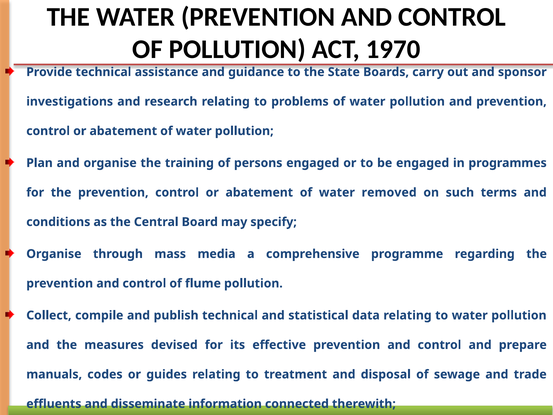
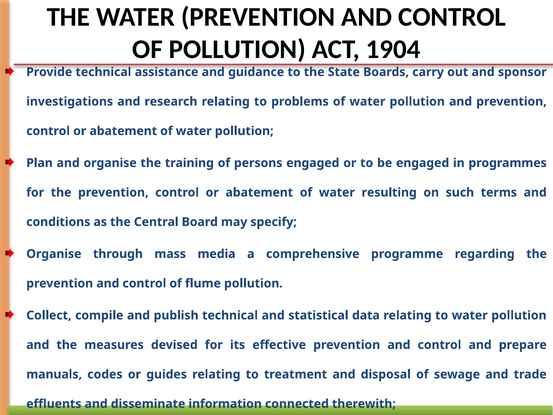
1970: 1970 -> 1904
removed: removed -> resulting
